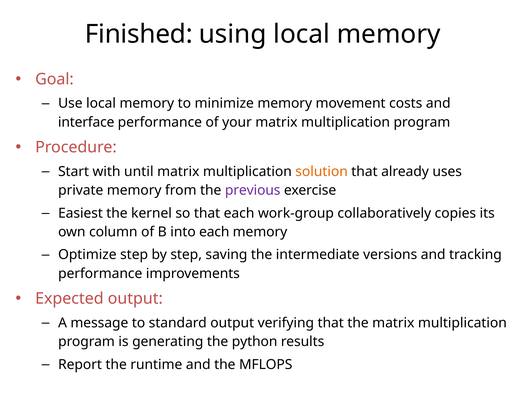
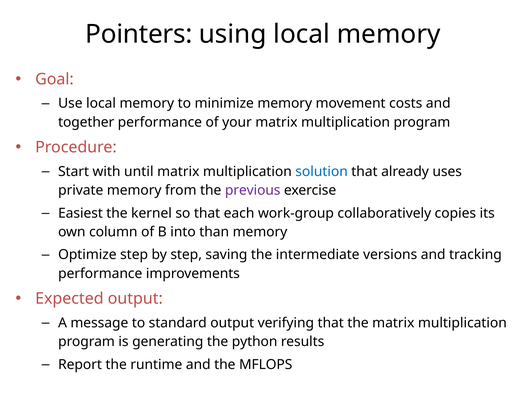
Finished: Finished -> Pointers
interface: interface -> together
solution colour: orange -> blue
into each: each -> than
